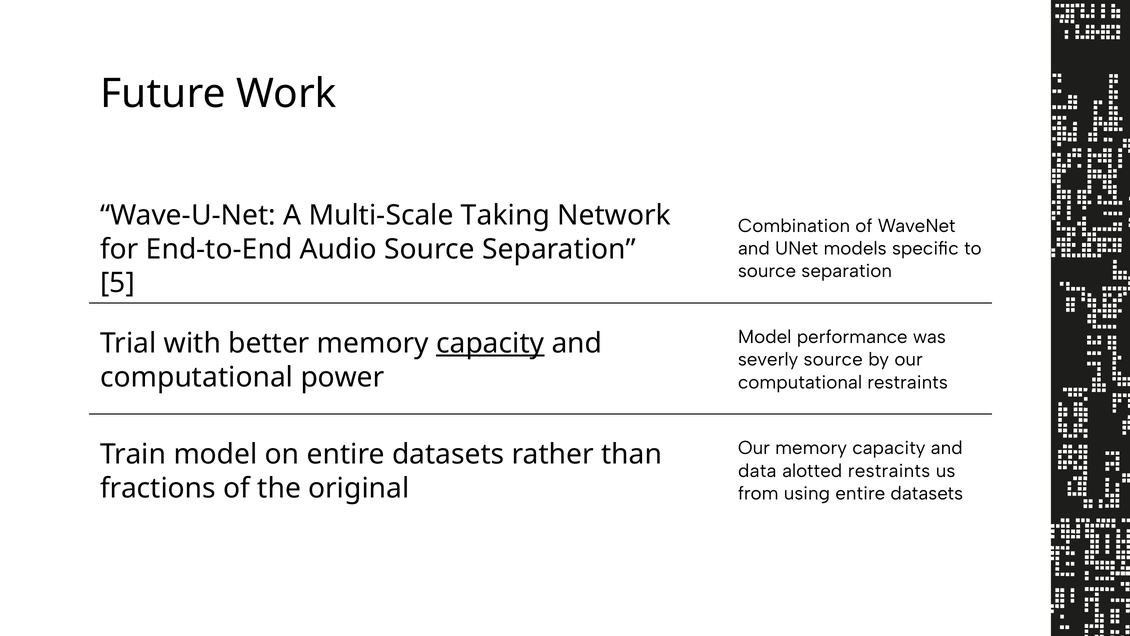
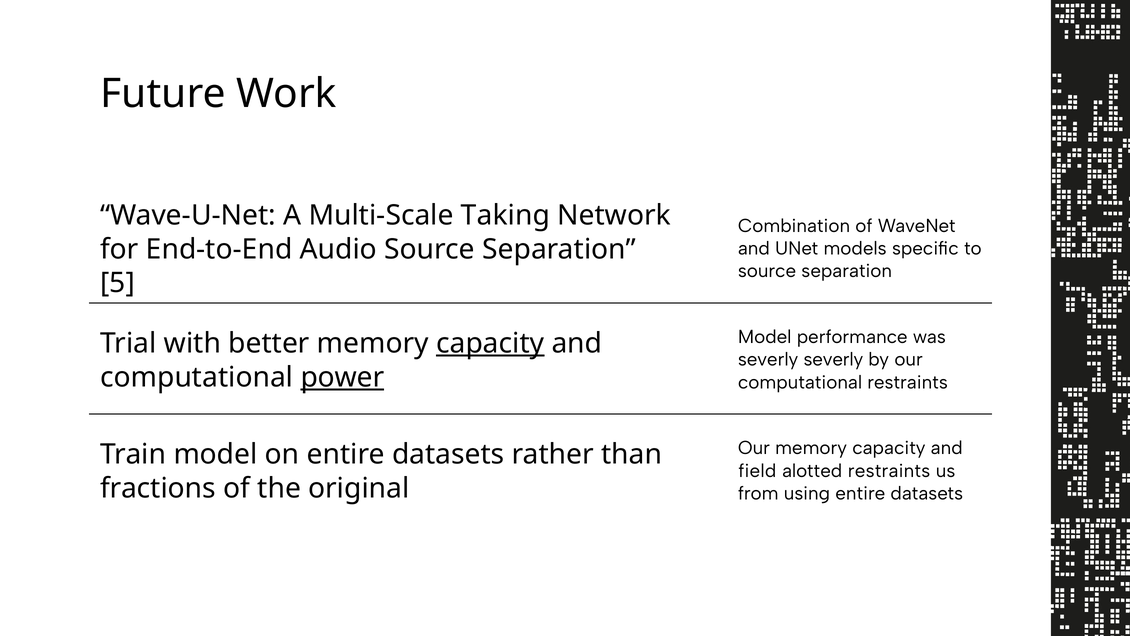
severly source: source -> severly
power underline: none -> present
data: data -> field
